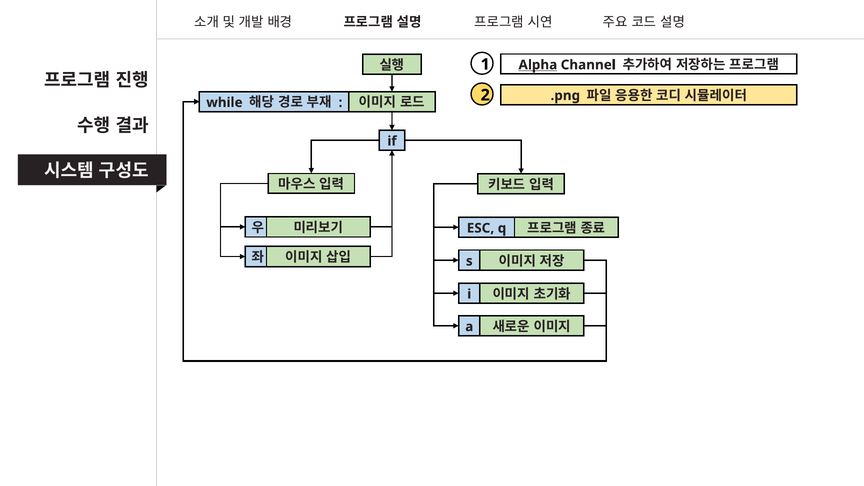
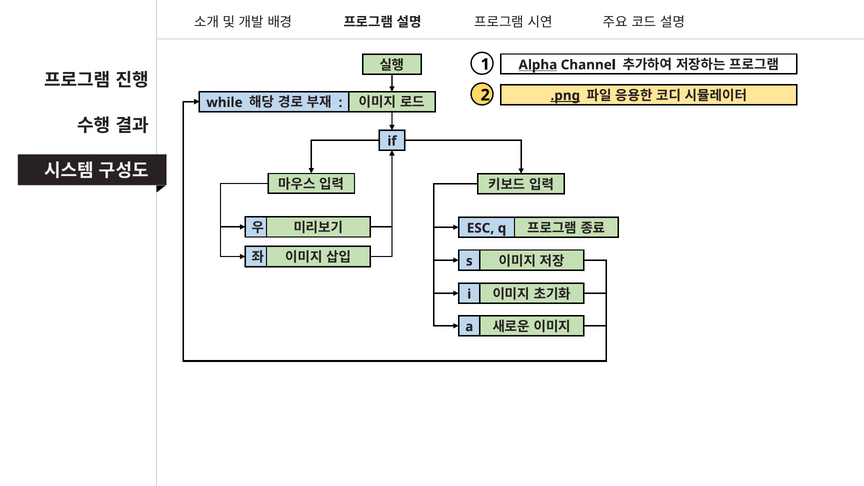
.png underline: none -> present
